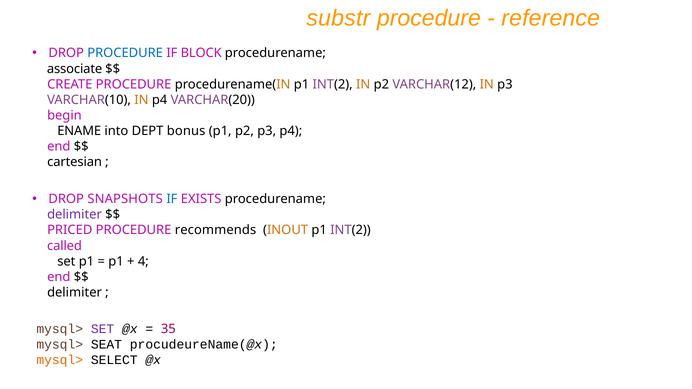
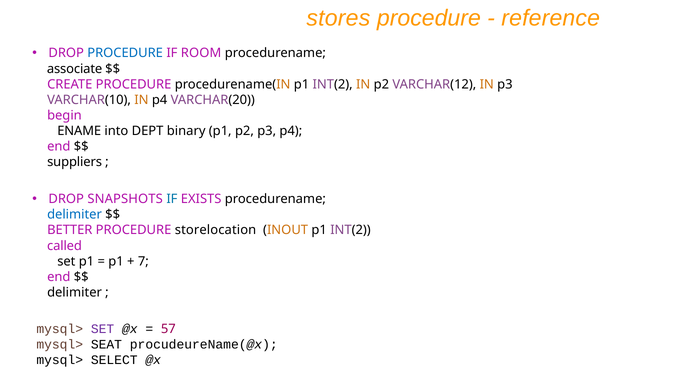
substr: substr -> stores
BLOCK: BLOCK -> ROOM
bonus: bonus -> binary
cartesian: cartesian -> suppliers
delimiter at (75, 215) colour: purple -> blue
PRICED: PRICED -> BETTER
recommends: recommends -> storelocation
4: 4 -> 7
35: 35 -> 57
mysql> at (60, 360) colour: orange -> black
